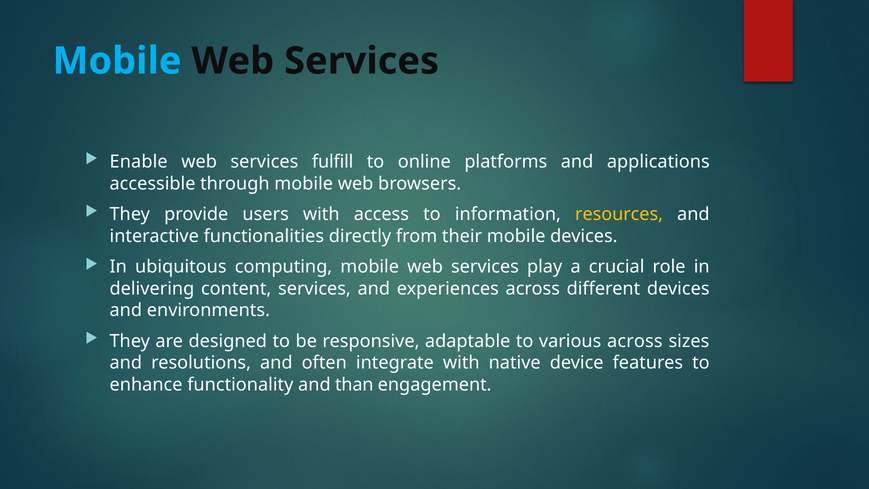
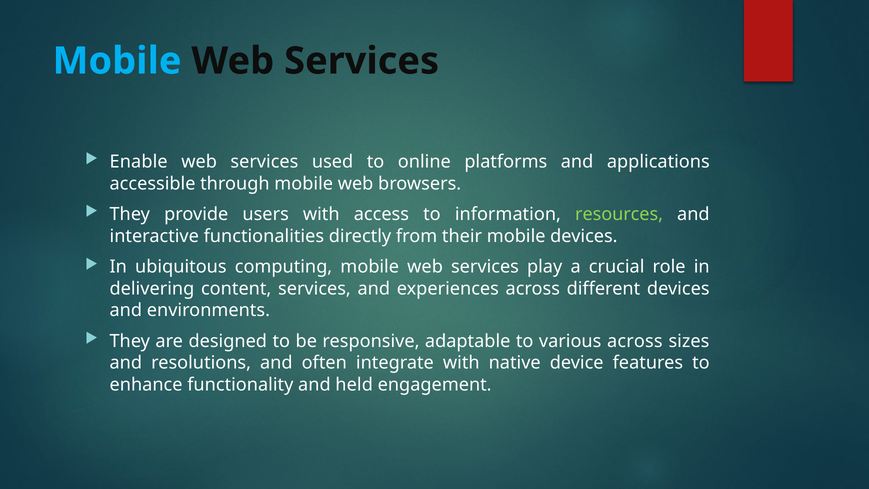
fulfill: fulfill -> used
resources colour: yellow -> light green
than: than -> held
